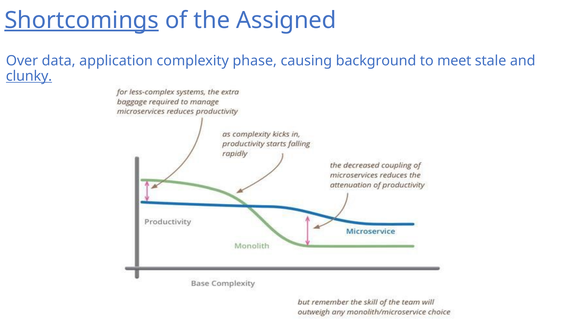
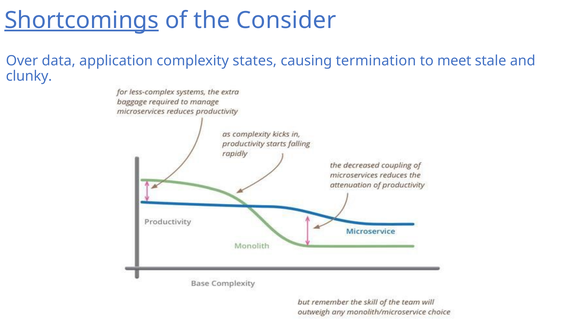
Assigned: Assigned -> Consider
phase: phase -> states
background: background -> termination
clunky underline: present -> none
